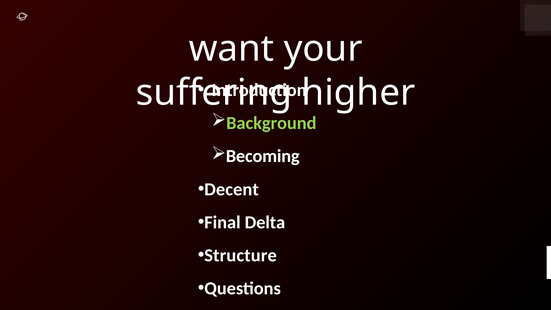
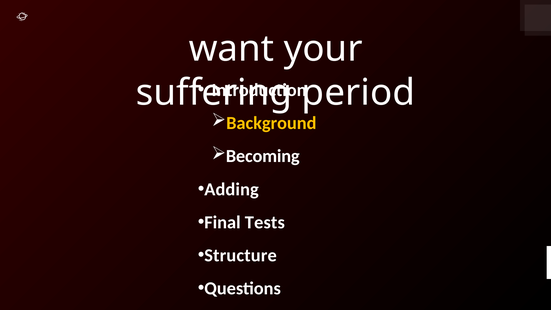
higher: higher -> period
Background colour: light green -> yellow
Decent: Decent -> Adding
Delta: Delta -> Tests
